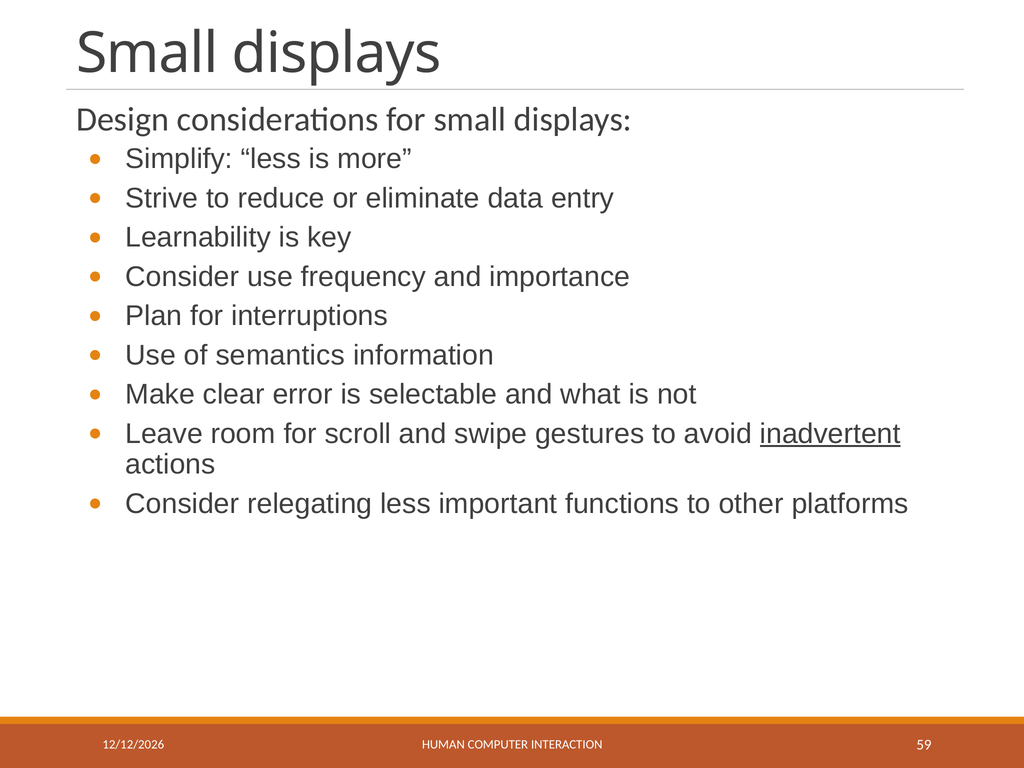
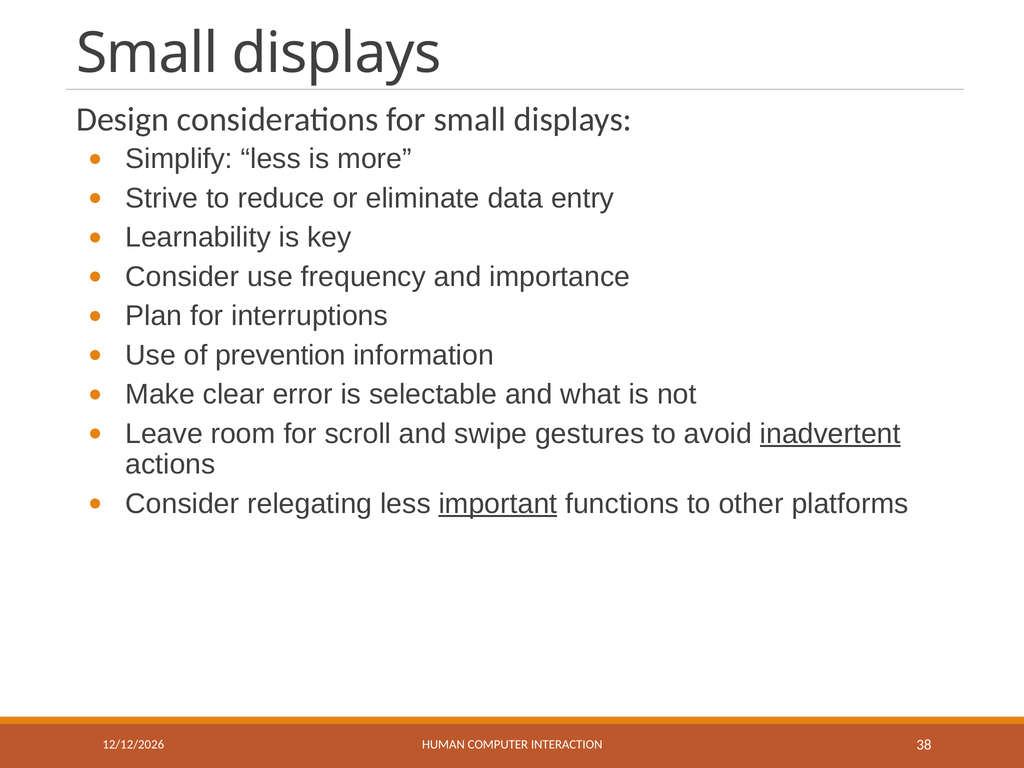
semantics: semantics -> prevention
important underline: none -> present
59: 59 -> 38
